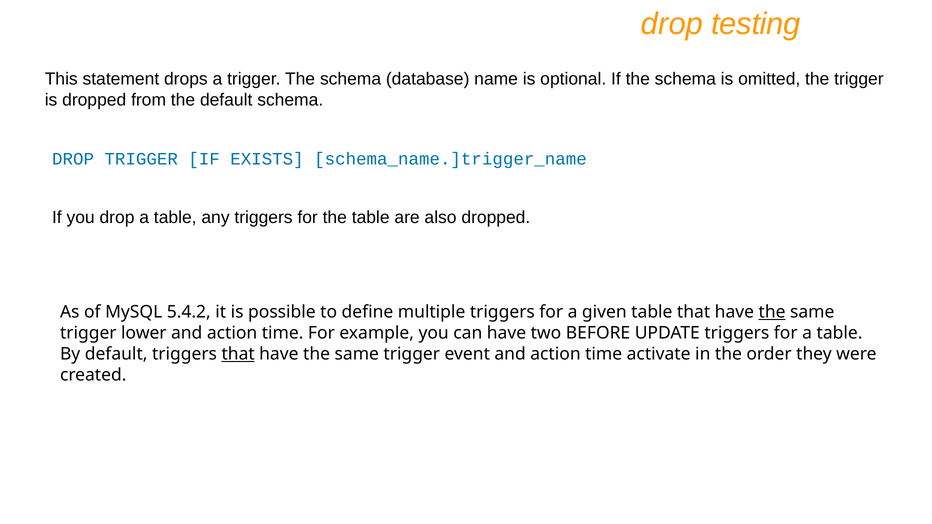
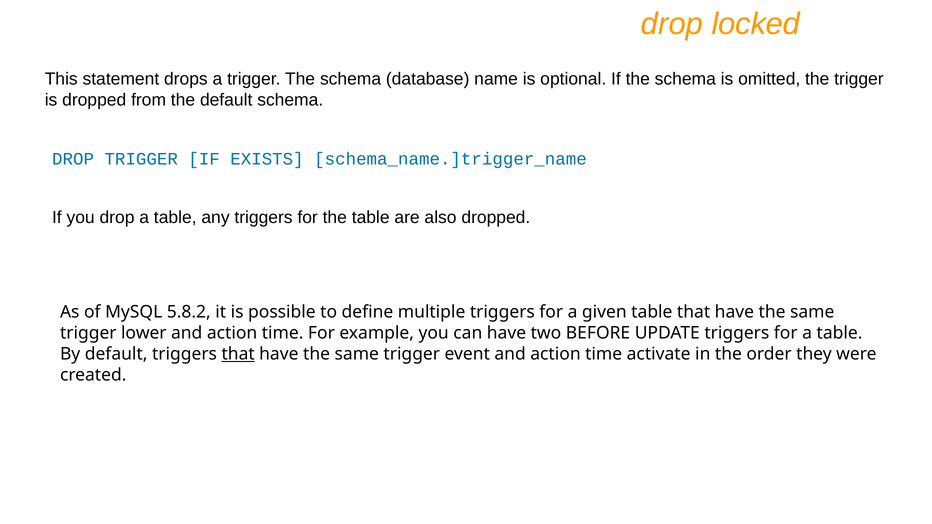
testing: testing -> locked
5.4.2: 5.4.2 -> 5.8.2
the at (772, 312) underline: present -> none
